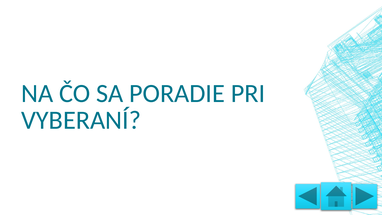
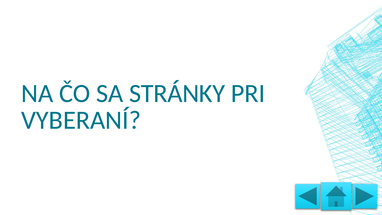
PORADIE: PORADIE -> STRÁNKY
